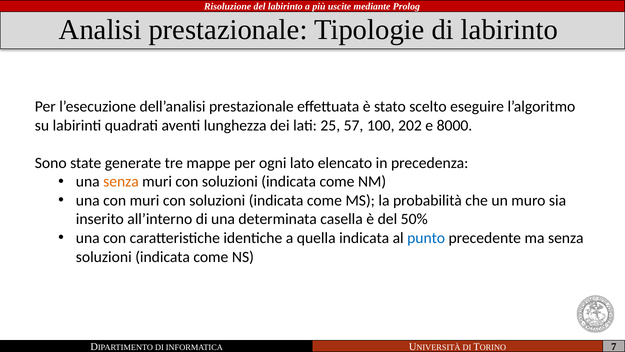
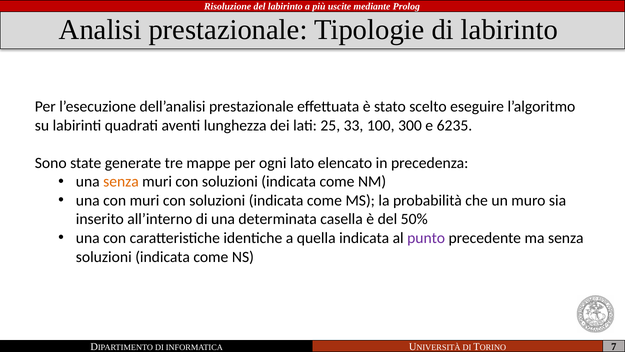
57: 57 -> 33
202: 202 -> 300
8000: 8000 -> 6235
punto colour: blue -> purple
